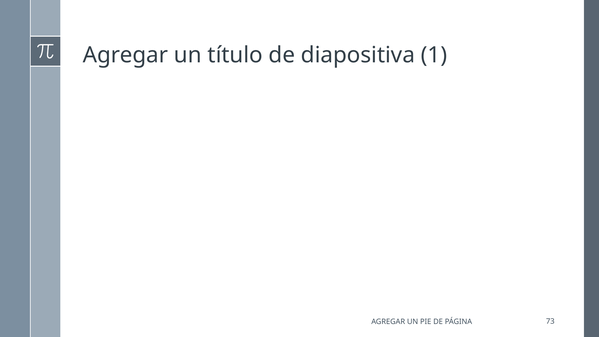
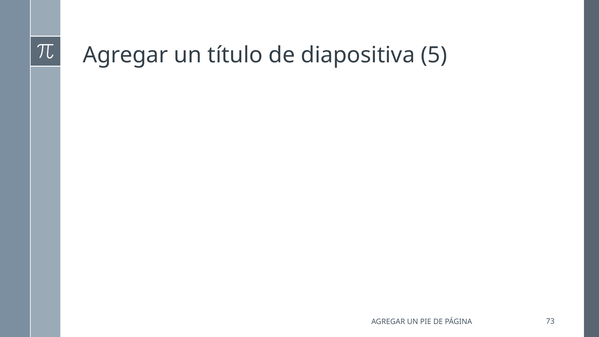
1: 1 -> 5
